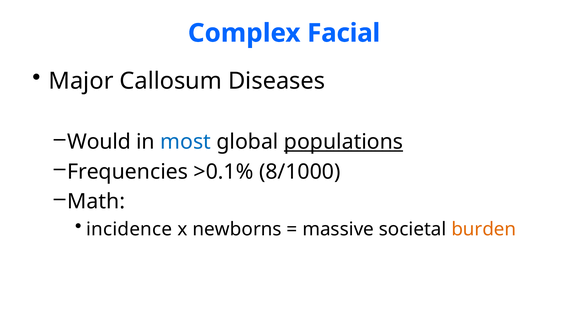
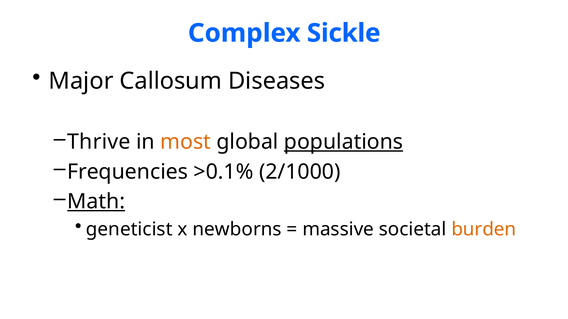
Facial: Facial -> Sickle
Would: Would -> Thrive
most colour: blue -> orange
8/1000: 8/1000 -> 2/1000
Math underline: none -> present
incidence: incidence -> geneticist
